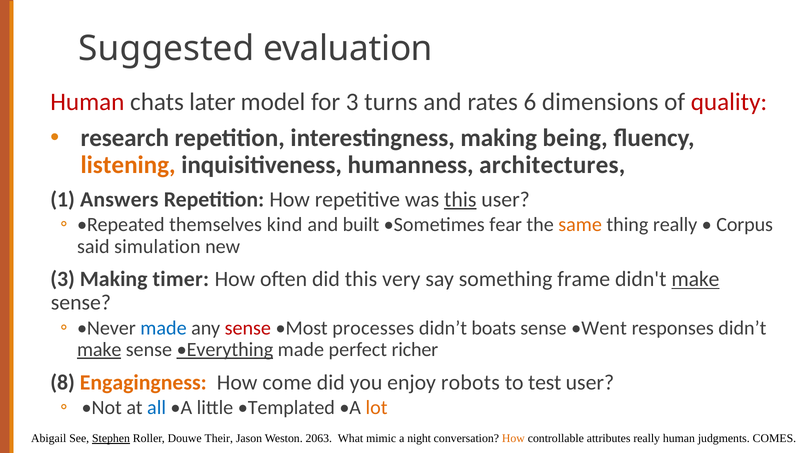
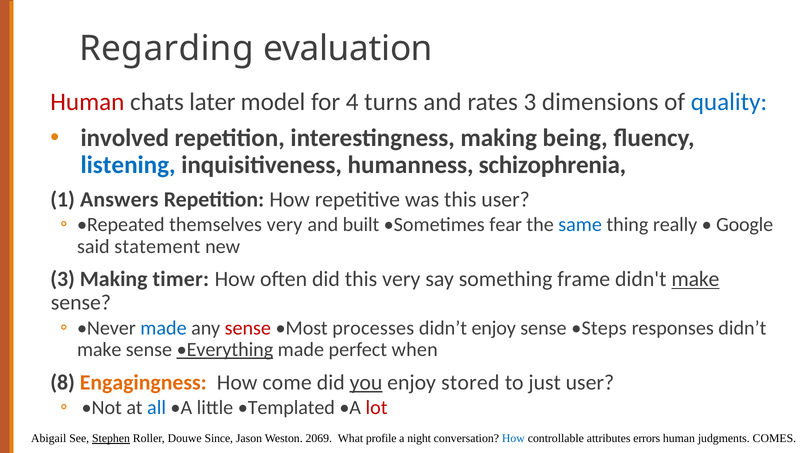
Suggested: Suggested -> Regarding
for 3: 3 -> 4
rates 6: 6 -> 3
quality colour: red -> blue
research: research -> involved
listening colour: orange -> blue
architectures: architectures -> schizophrenia
this at (460, 199) underline: present -> none
themselves kind: kind -> very
same colour: orange -> blue
Corpus: Corpus -> Google
simulation: simulation -> statement
didn’t boats: boats -> enjoy
Went: Went -> Steps
make at (99, 350) underline: present -> none
richer: richer -> when
you underline: none -> present
robots: robots -> stored
test: test -> just
lot colour: orange -> red
Their: Their -> Since
2063: 2063 -> 2069
mimic: mimic -> profile
How at (513, 438) colour: orange -> blue
attributes really: really -> errors
